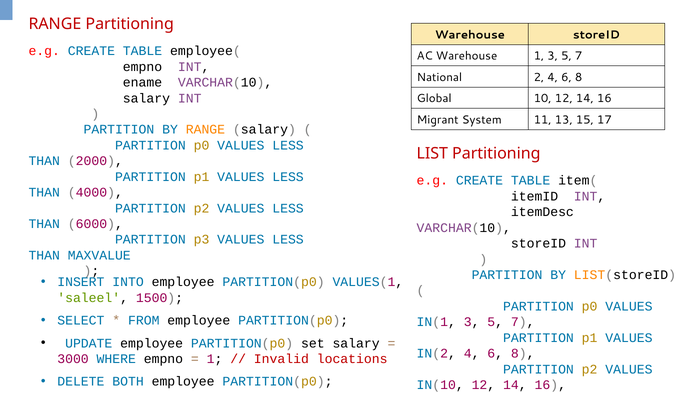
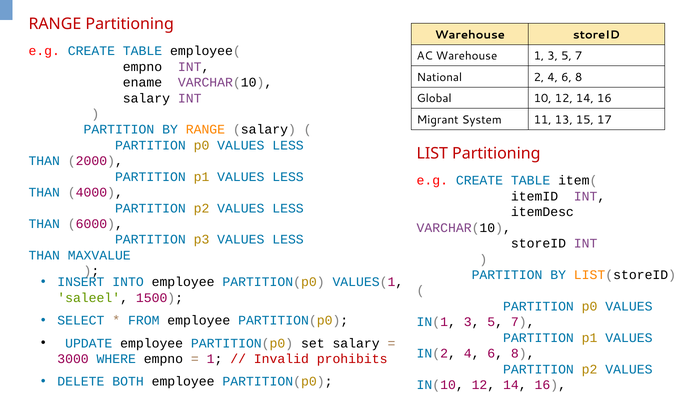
locations: locations -> prohibits
